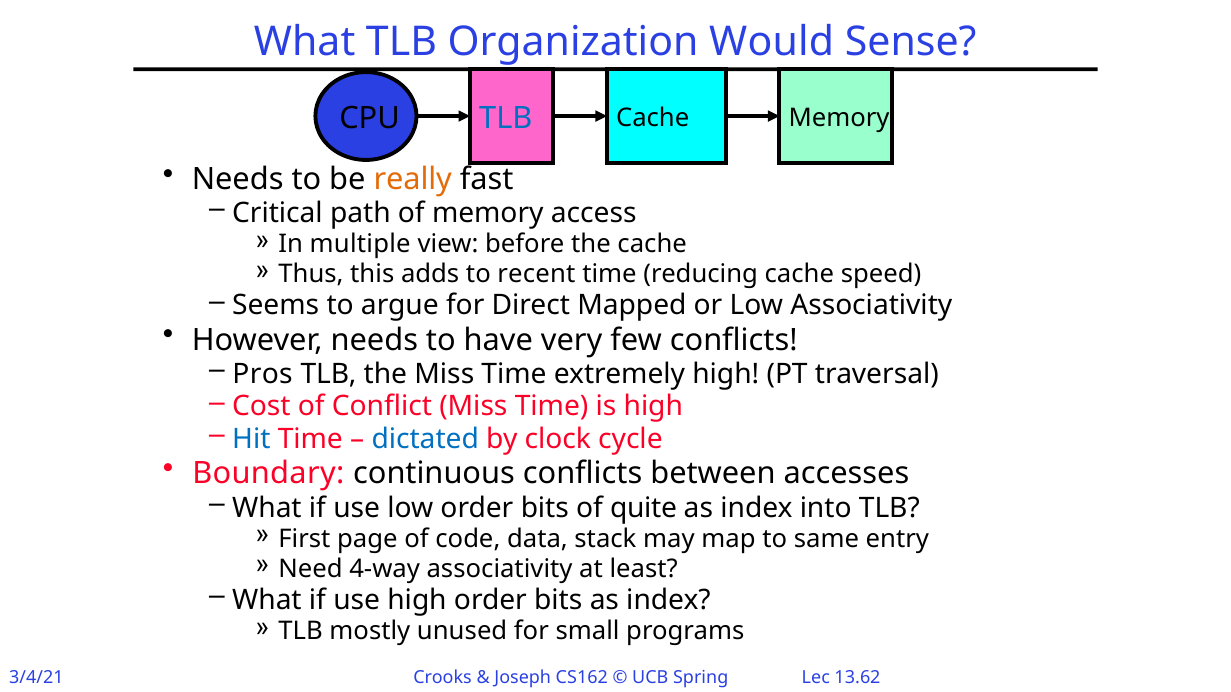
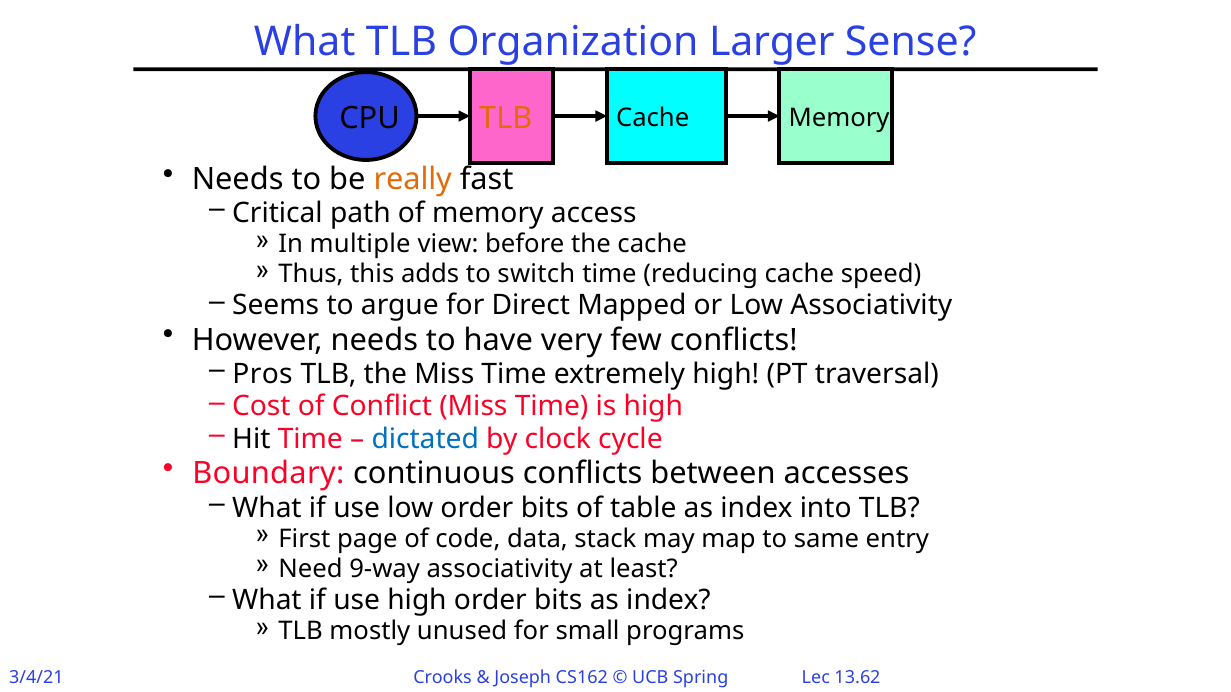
Would: Would -> Larger
TLB at (506, 118) colour: blue -> orange
recent: recent -> switch
Hit colour: blue -> black
quite: quite -> table
4-way: 4-way -> 9-way
